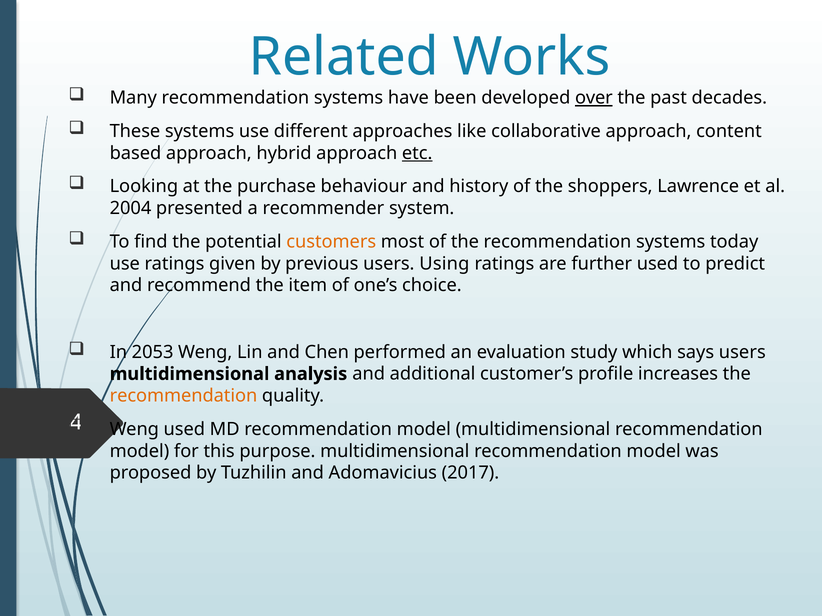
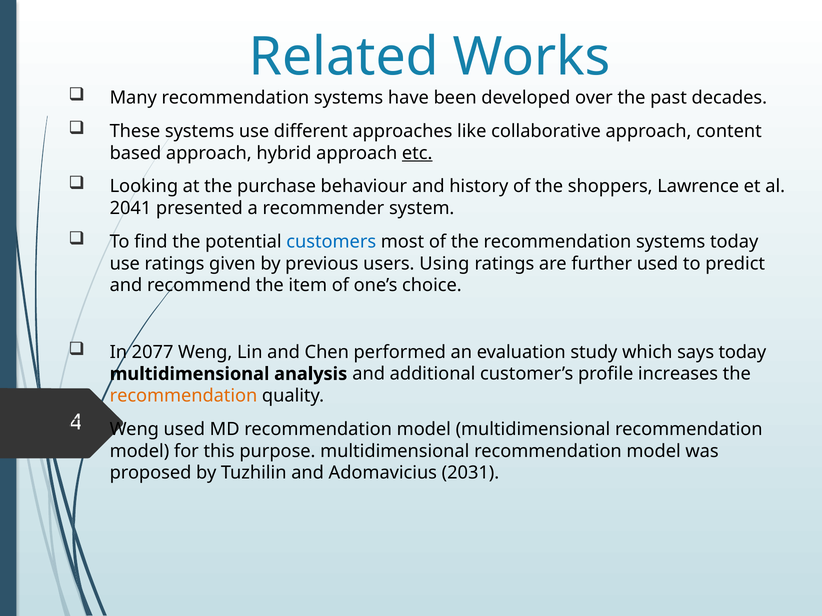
over underline: present -> none
2004: 2004 -> 2041
customers colour: orange -> blue
2053: 2053 -> 2077
says users: users -> today
2017: 2017 -> 2031
